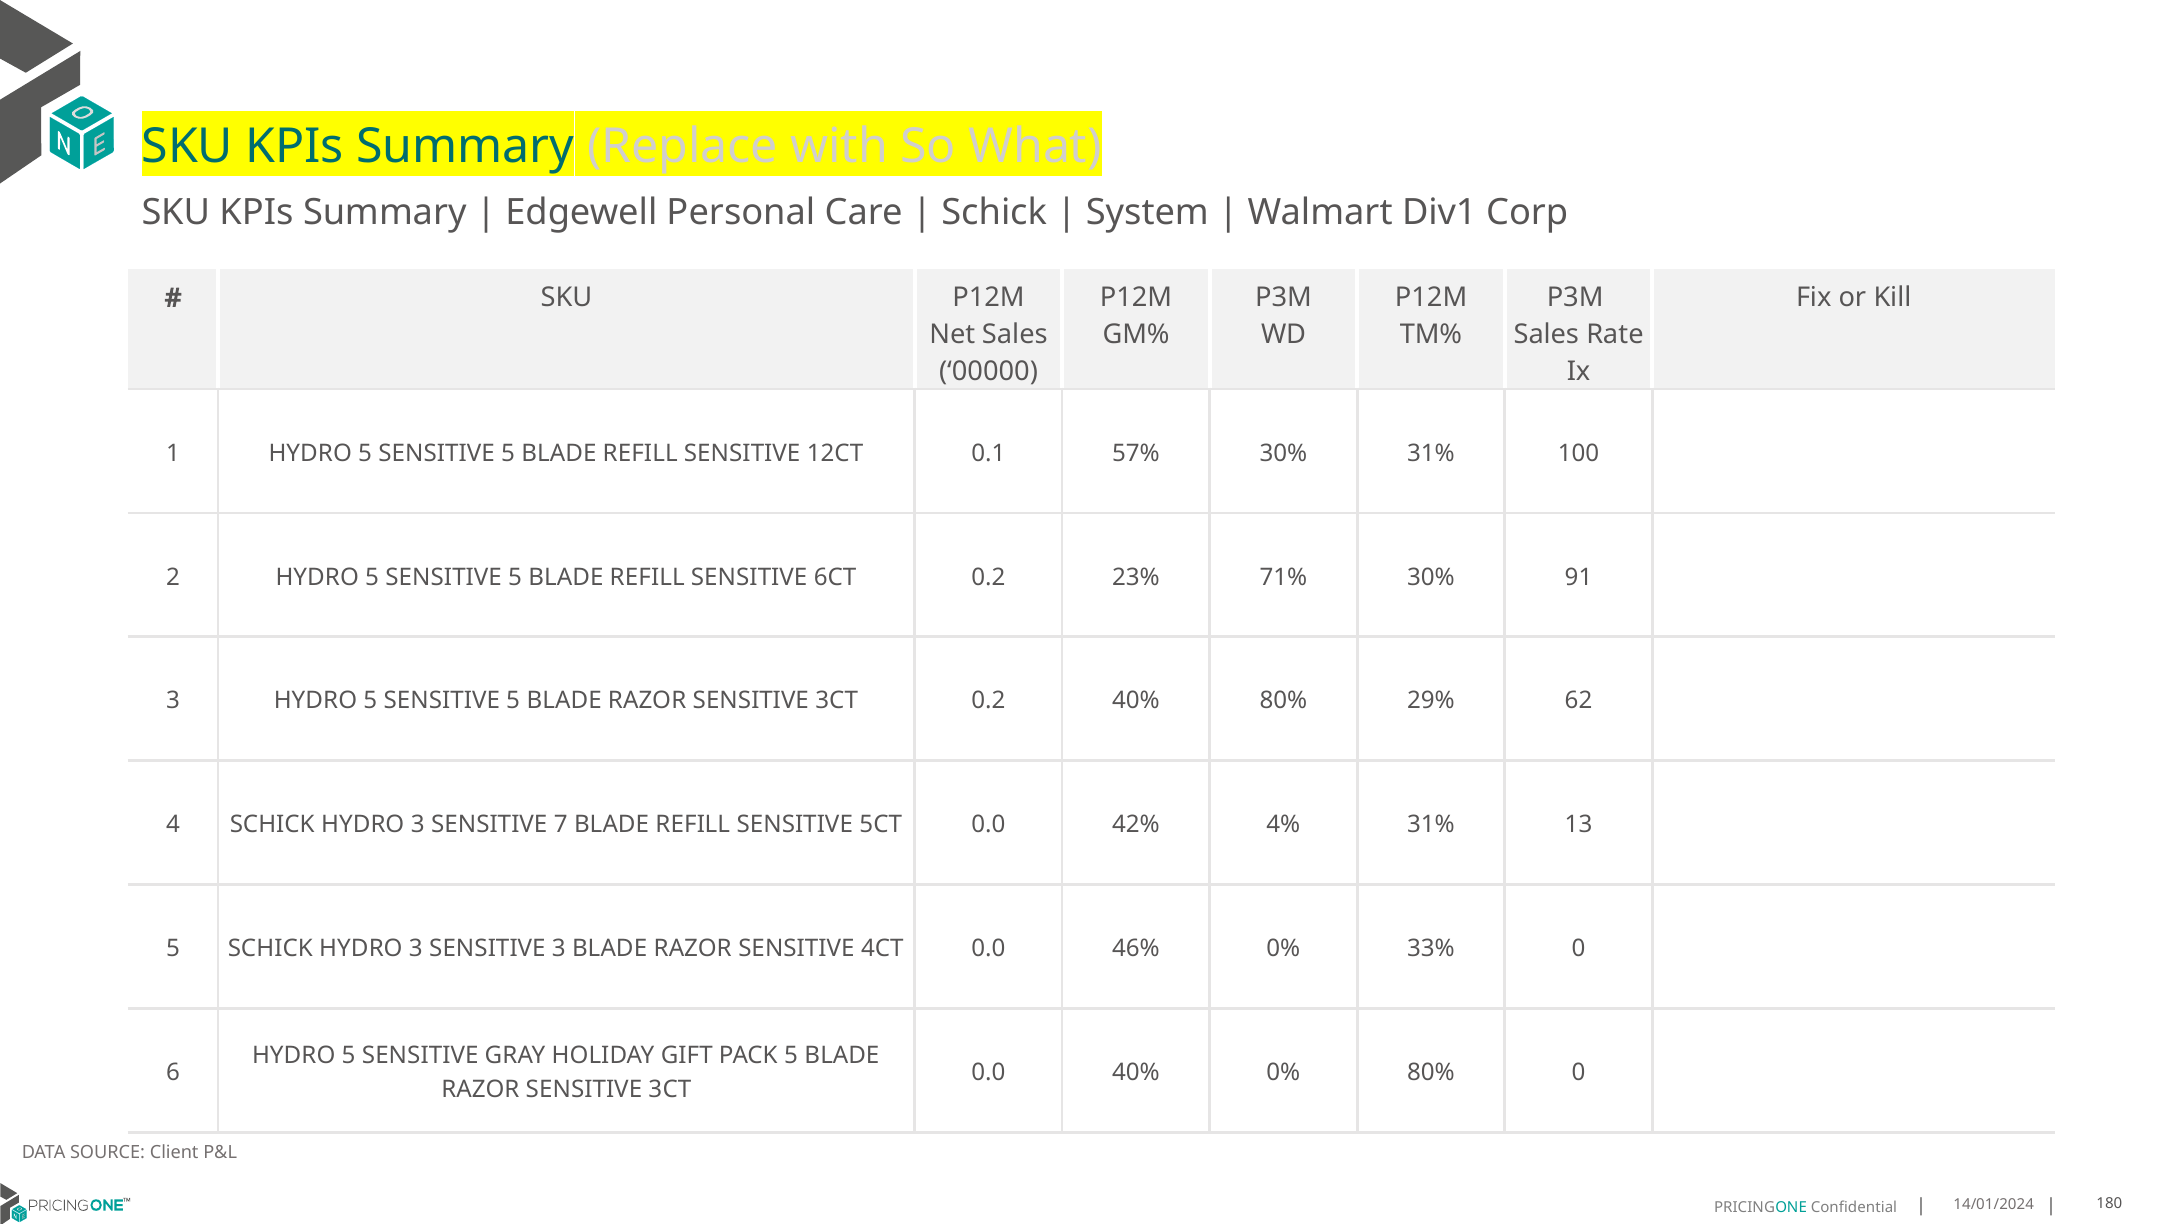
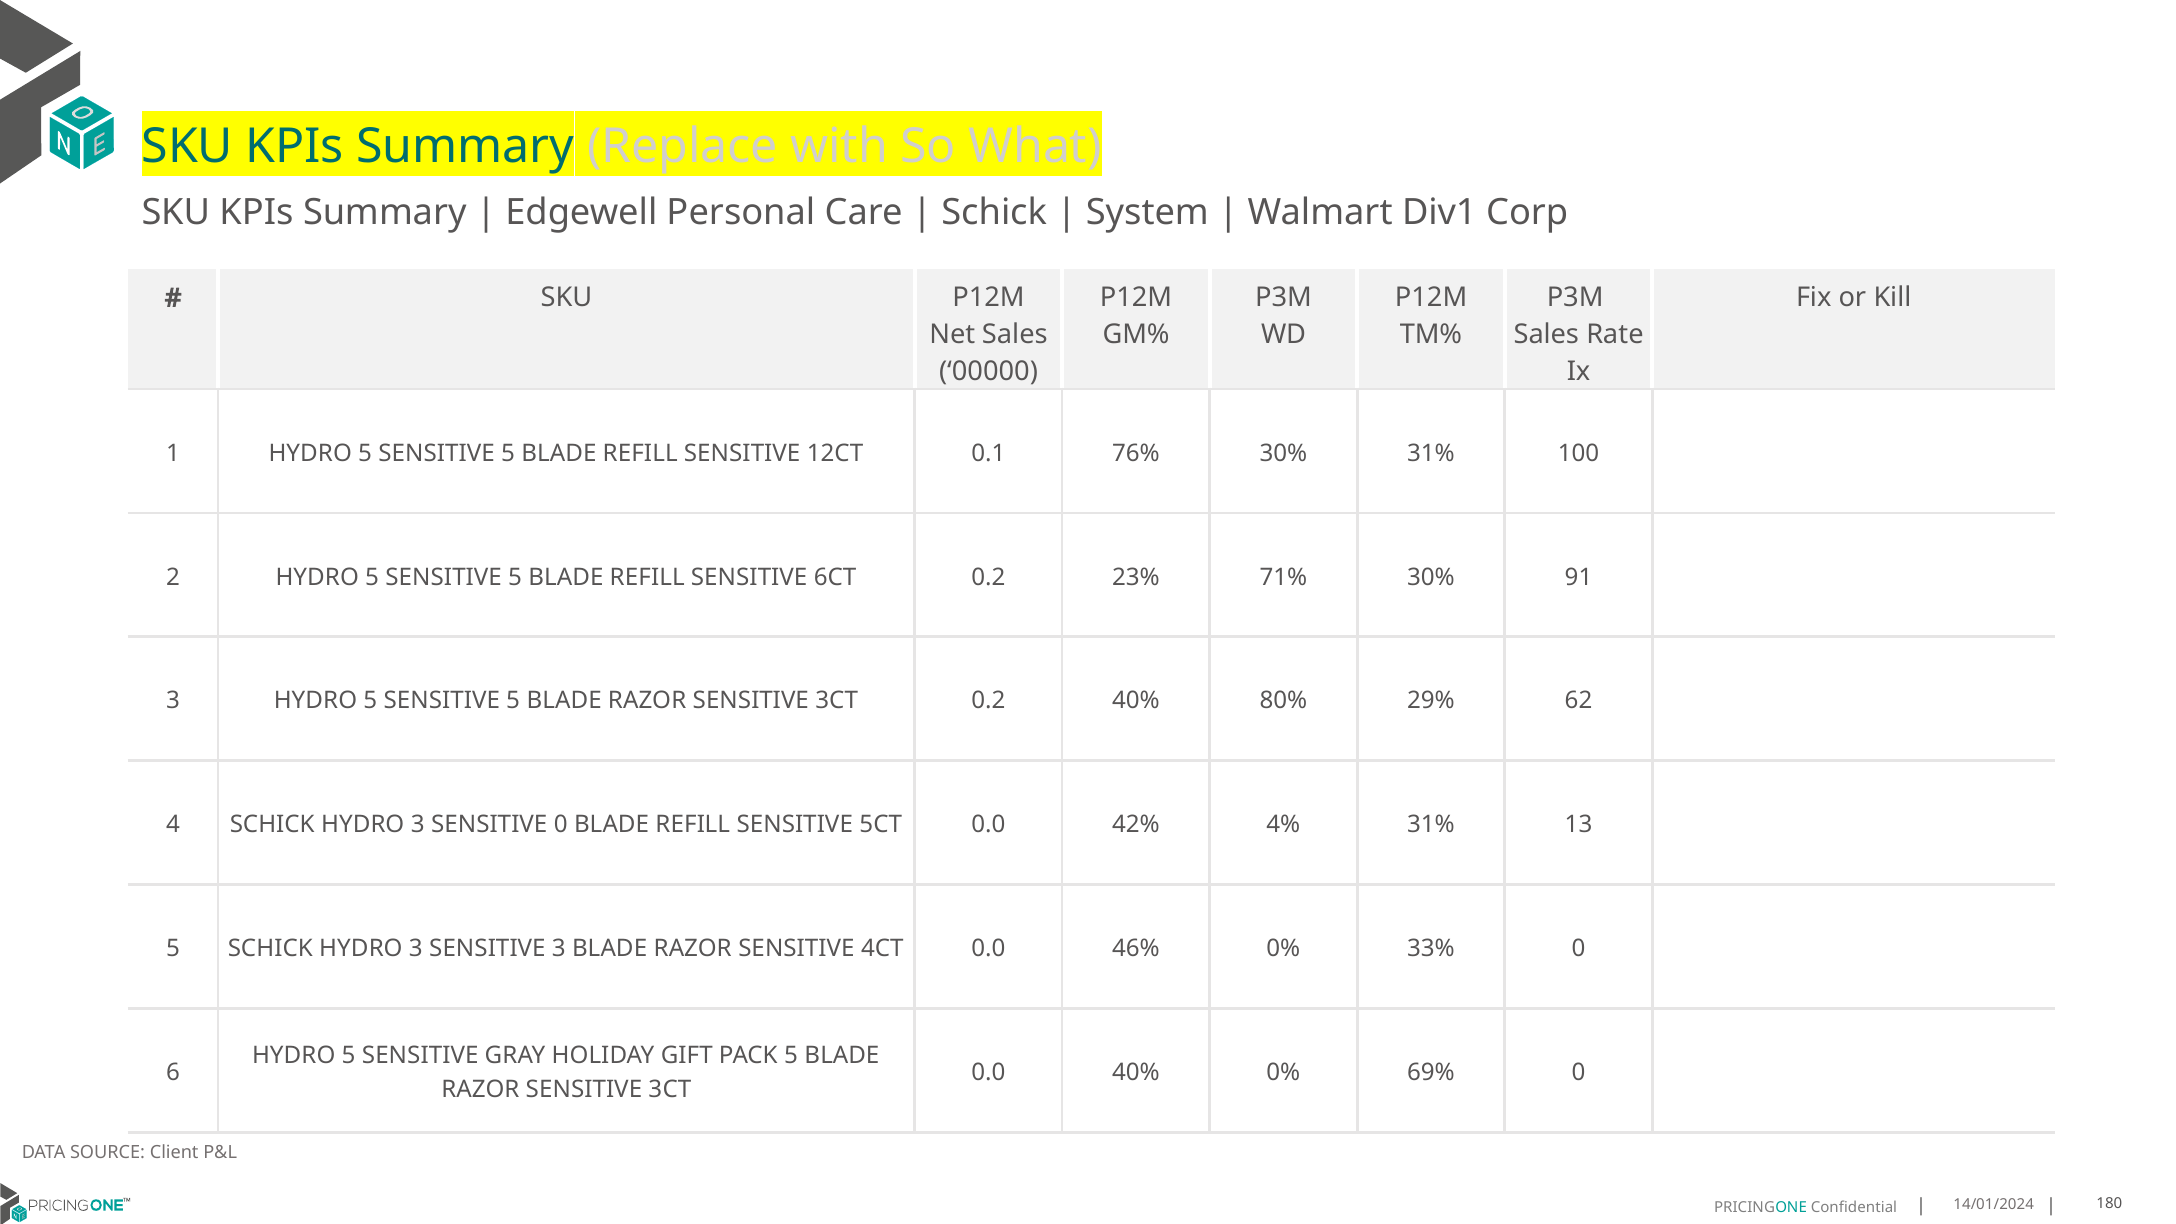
57%: 57% -> 76%
SENSITIVE 7: 7 -> 0
0% 80%: 80% -> 69%
